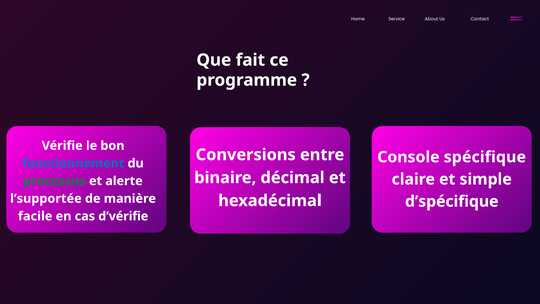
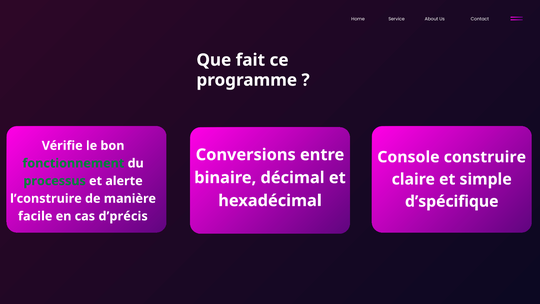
spécifique: spécifique -> construire
fonctionnement colour: blue -> green
l’supportée: l’supportée -> l’construire
d’vérifie: d’vérifie -> d’précis
